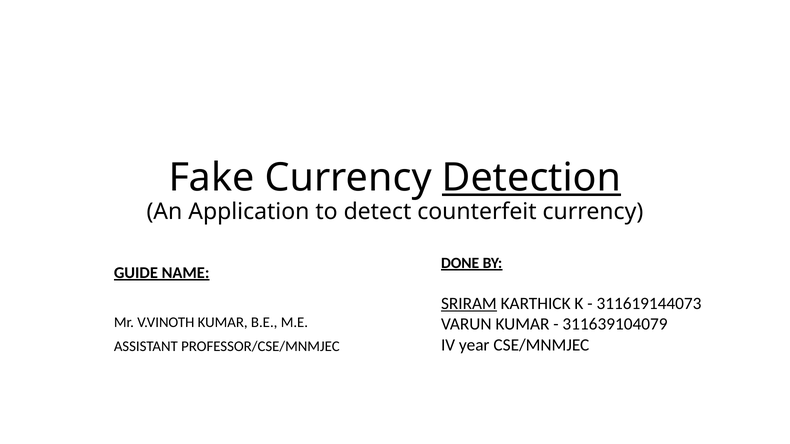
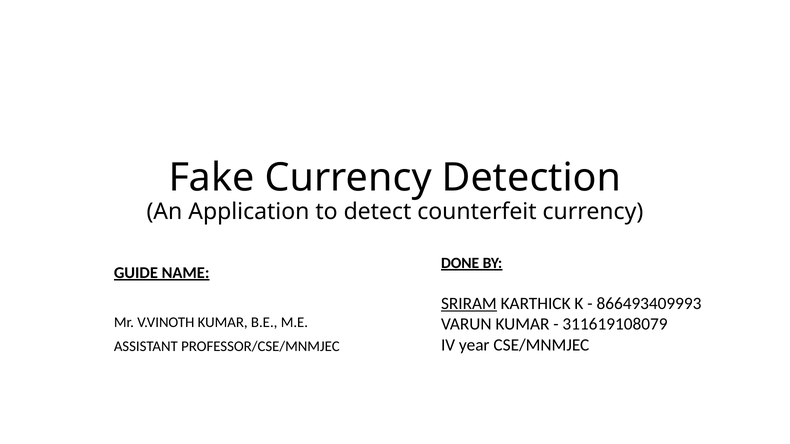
Detection underline: present -> none
311619144073: 311619144073 -> 866493409993
311639104079: 311639104079 -> 311619108079
